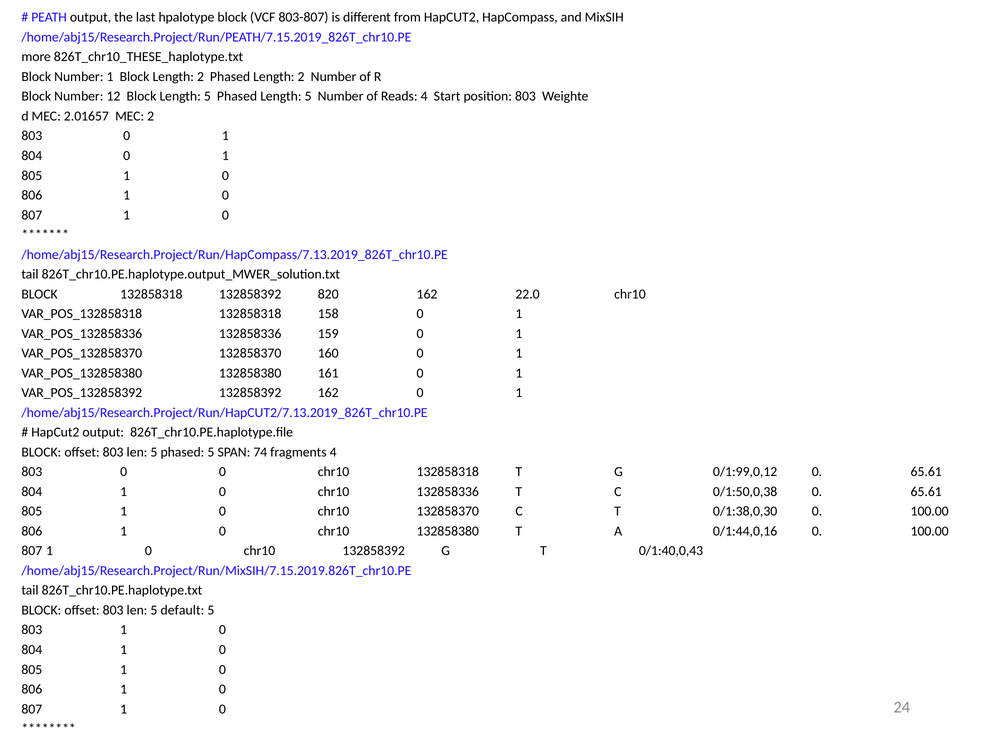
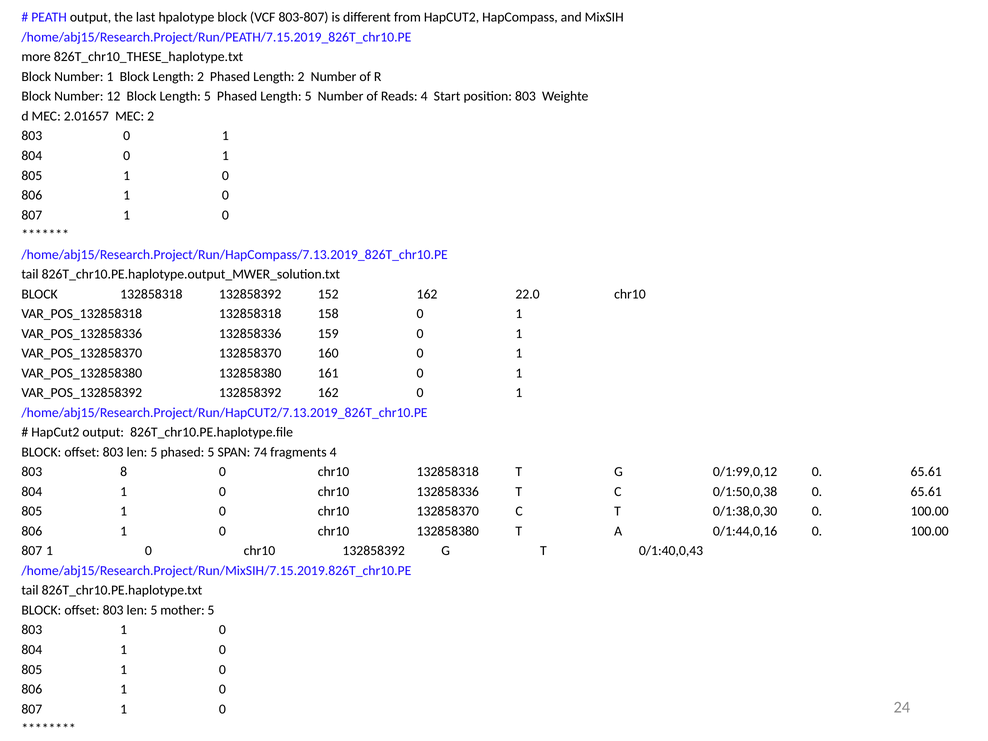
820: 820 -> 152
0 at (124, 472): 0 -> 8
default: default -> mother
